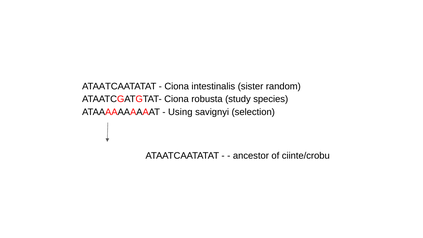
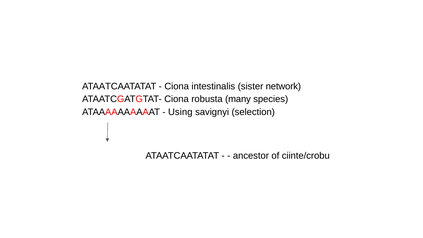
random: random -> network
study: study -> many
